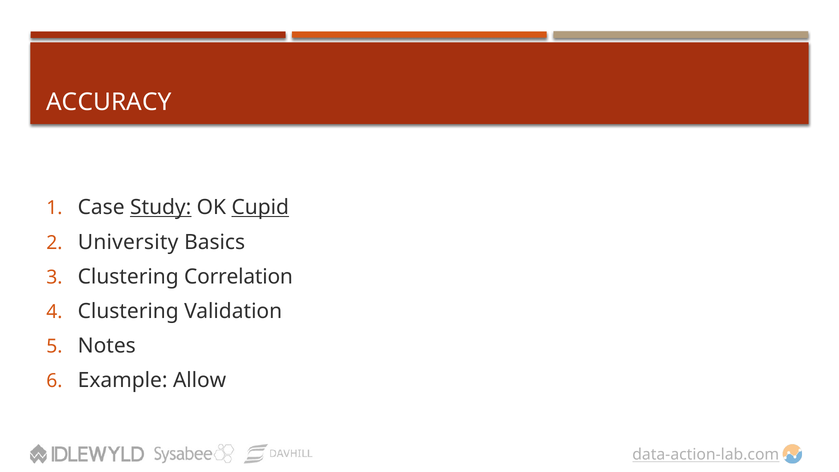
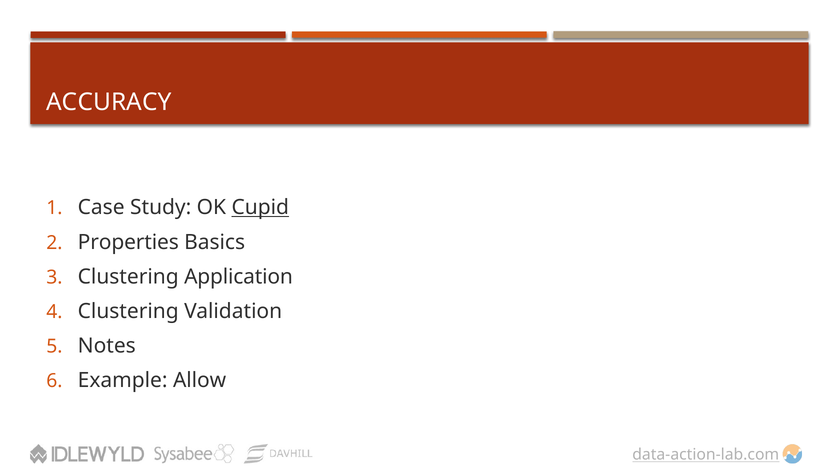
Study underline: present -> none
University: University -> Properties
Correlation: Correlation -> Application
